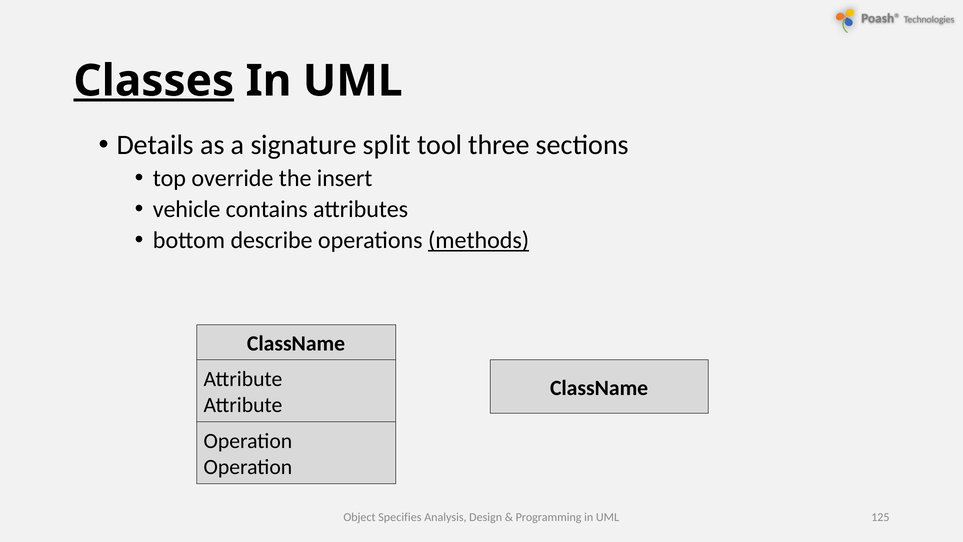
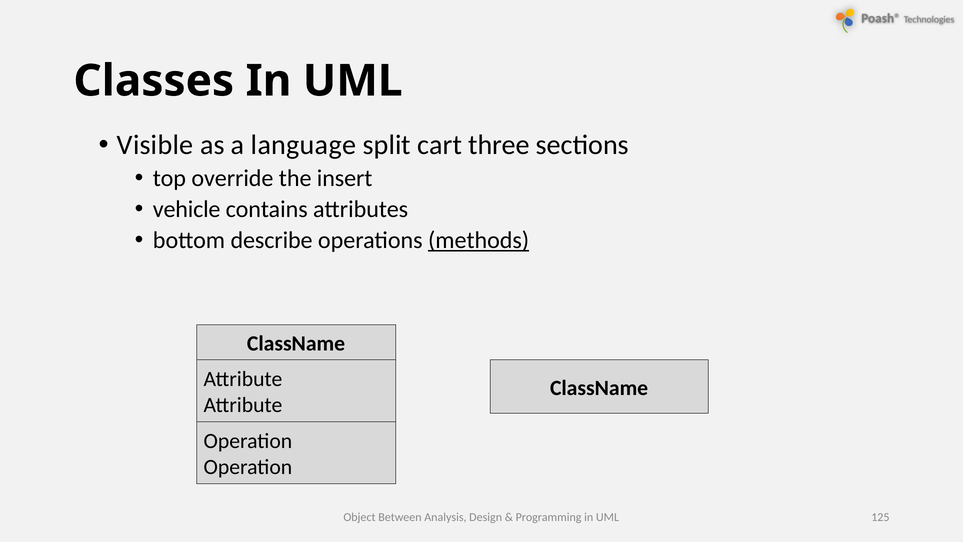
Classes underline: present -> none
Details: Details -> Visible
signature: signature -> language
tool: tool -> cart
Specifies: Specifies -> Between
